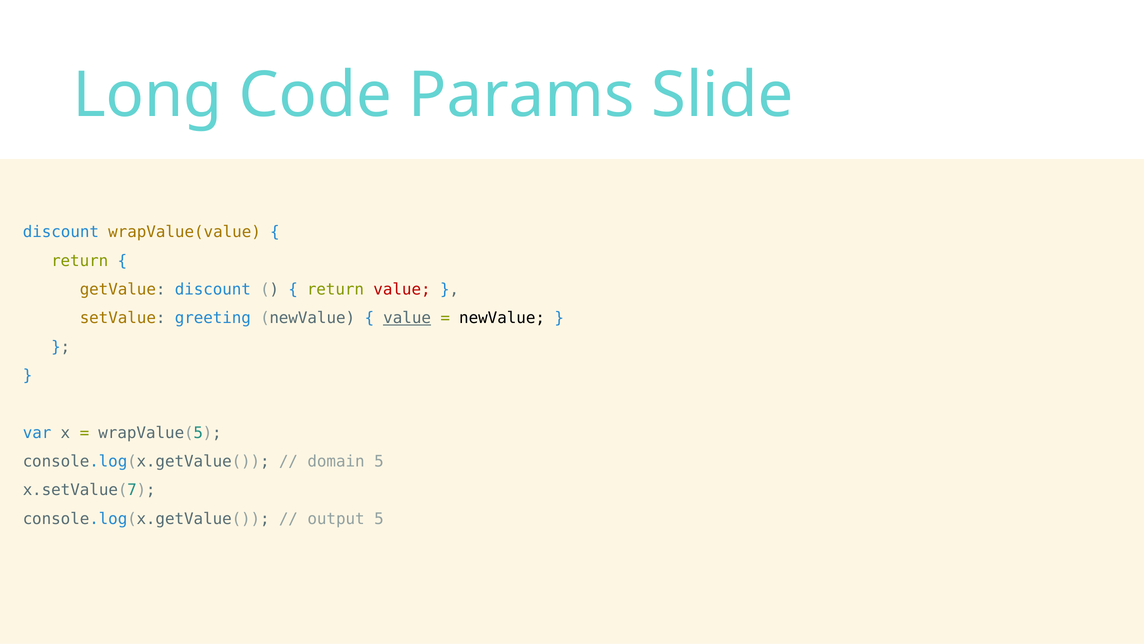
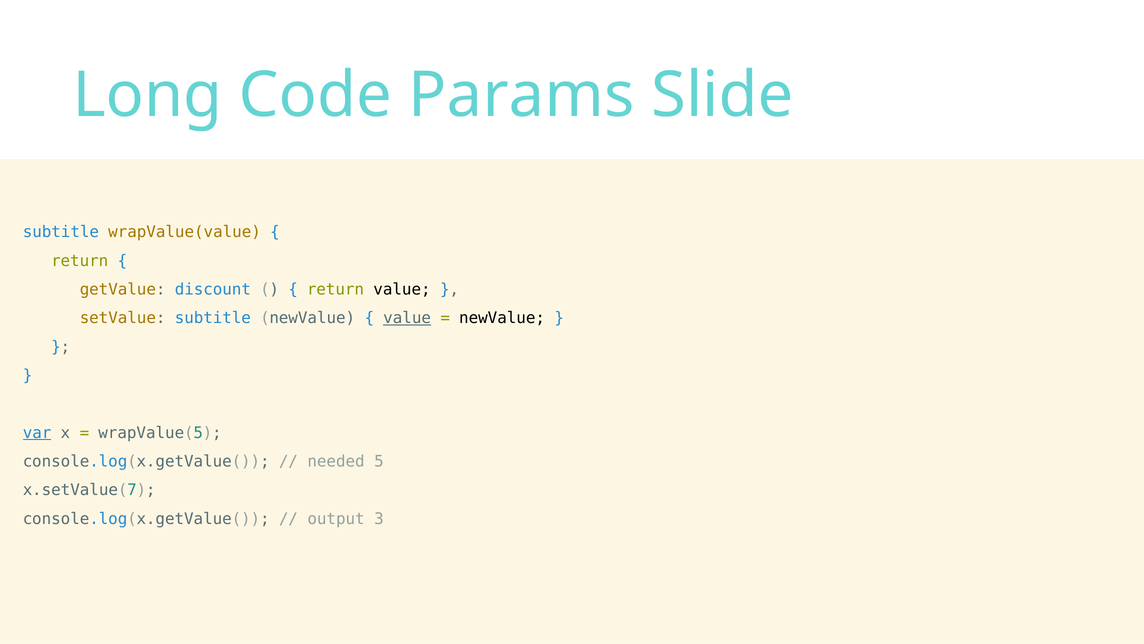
discount at (61, 232): discount -> subtitle
value at (402, 289) colour: red -> black
setValue greeting: greeting -> subtitle
var underline: none -> present
domain: domain -> needed
output 5: 5 -> 3
